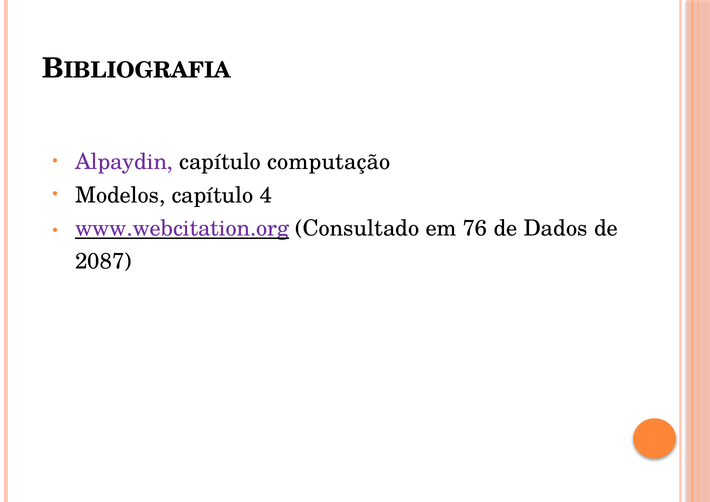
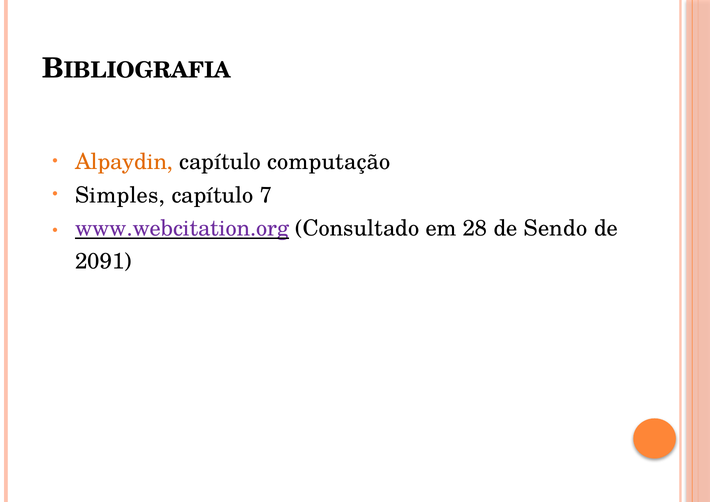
Alpaydin colour: purple -> orange
Modelos: Modelos -> Simples
4: 4 -> 7
76: 76 -> 28
Dados: Dados -> Sendo
2087: 2087 -> 2091
